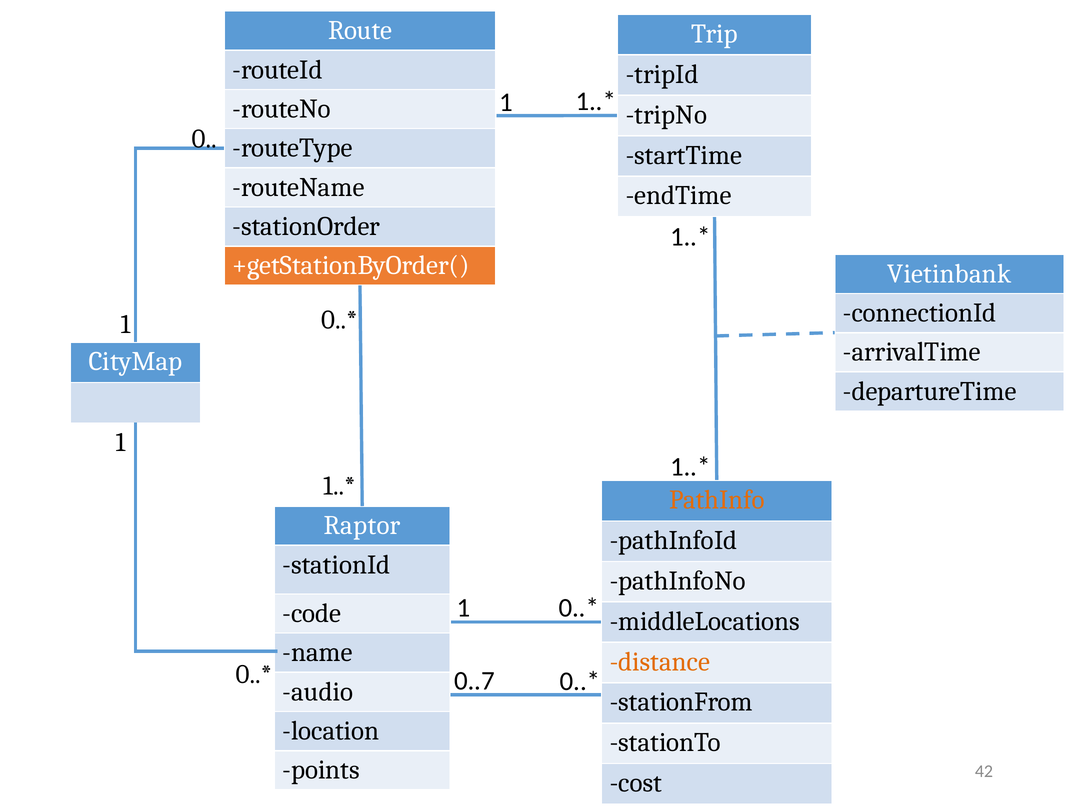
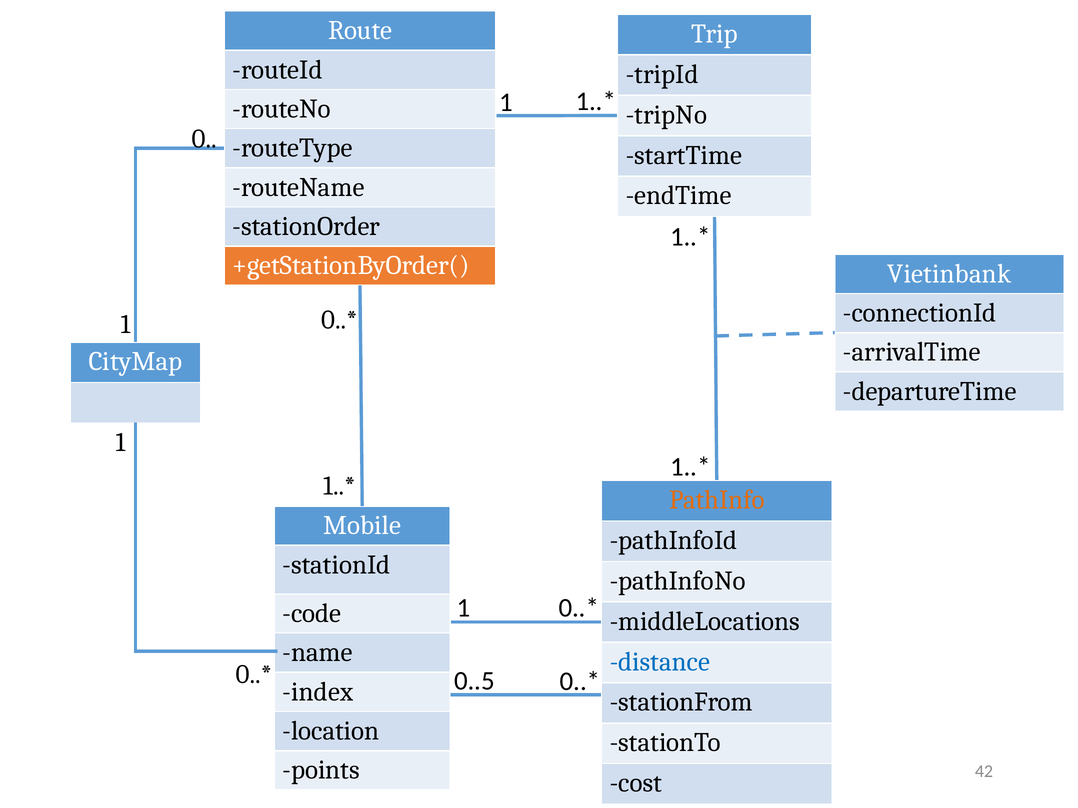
Raptor: Raptor -> Mobile
distance colour: orange -> blue
0..7: 0..7 -> 0..5
audio: audio -> index
